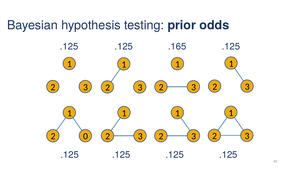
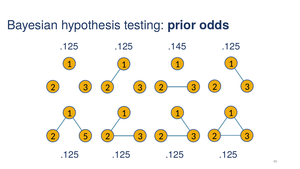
.165: .165 -> .145
0: 0 -> 5
